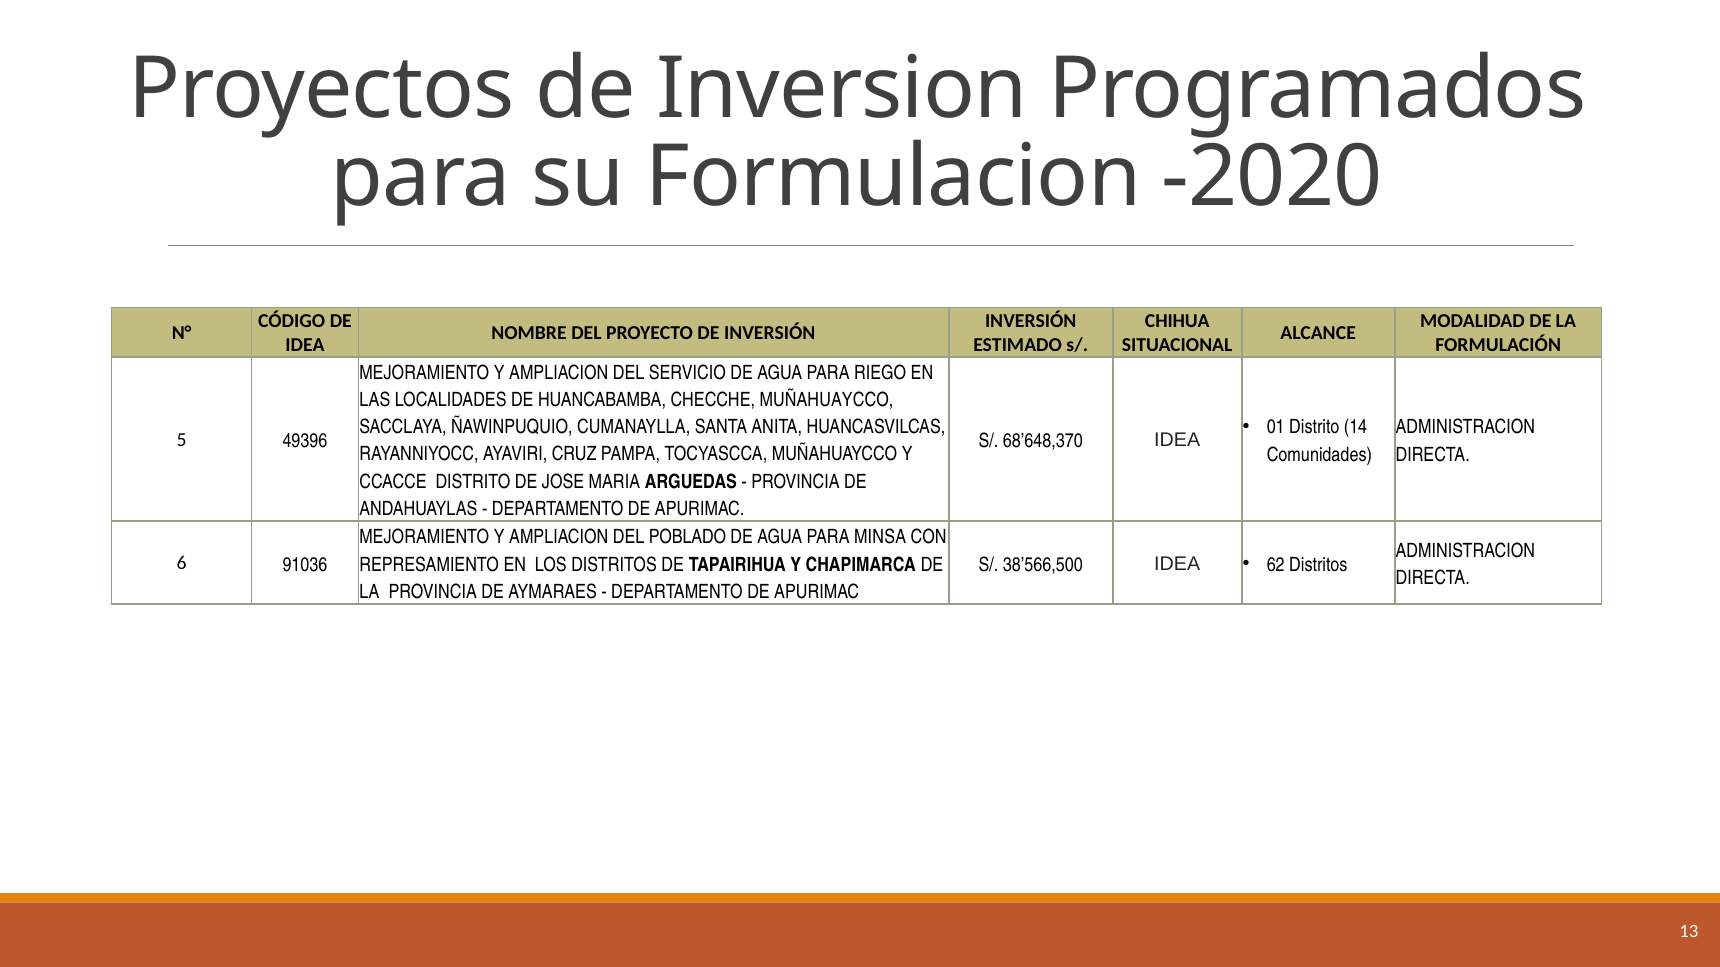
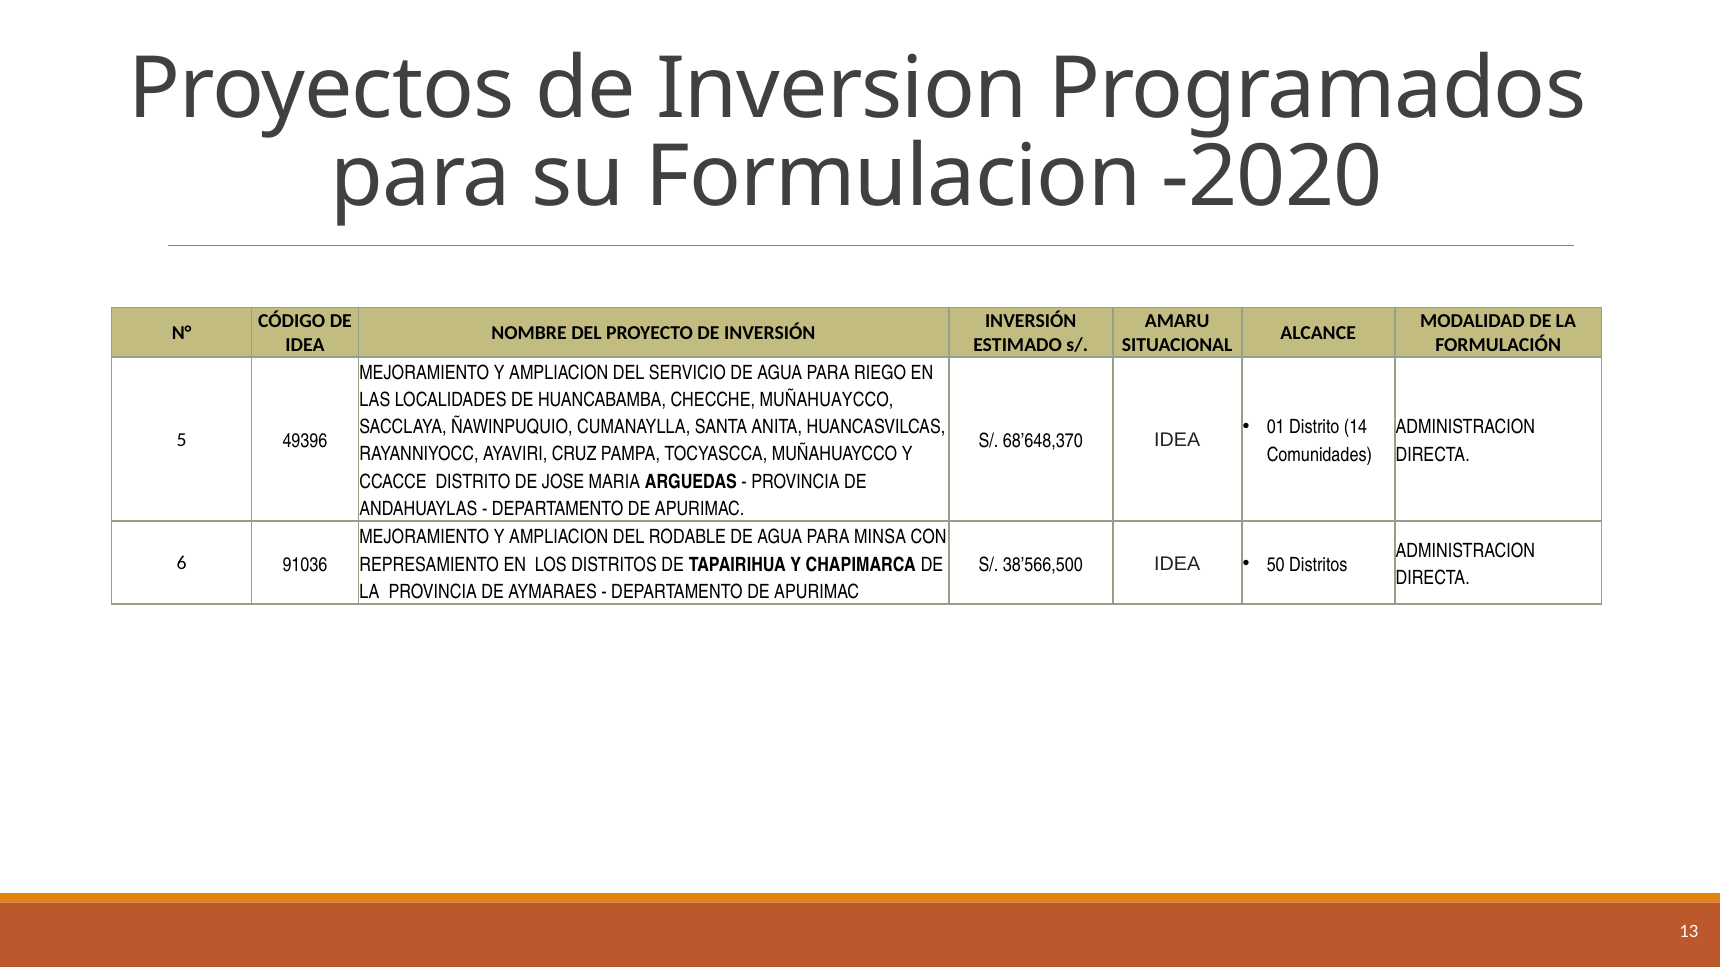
CHIHUA: CHIHUA -> AMARU
POBLADO: POBLADO -> RODABLE
62: 62 -> 50
